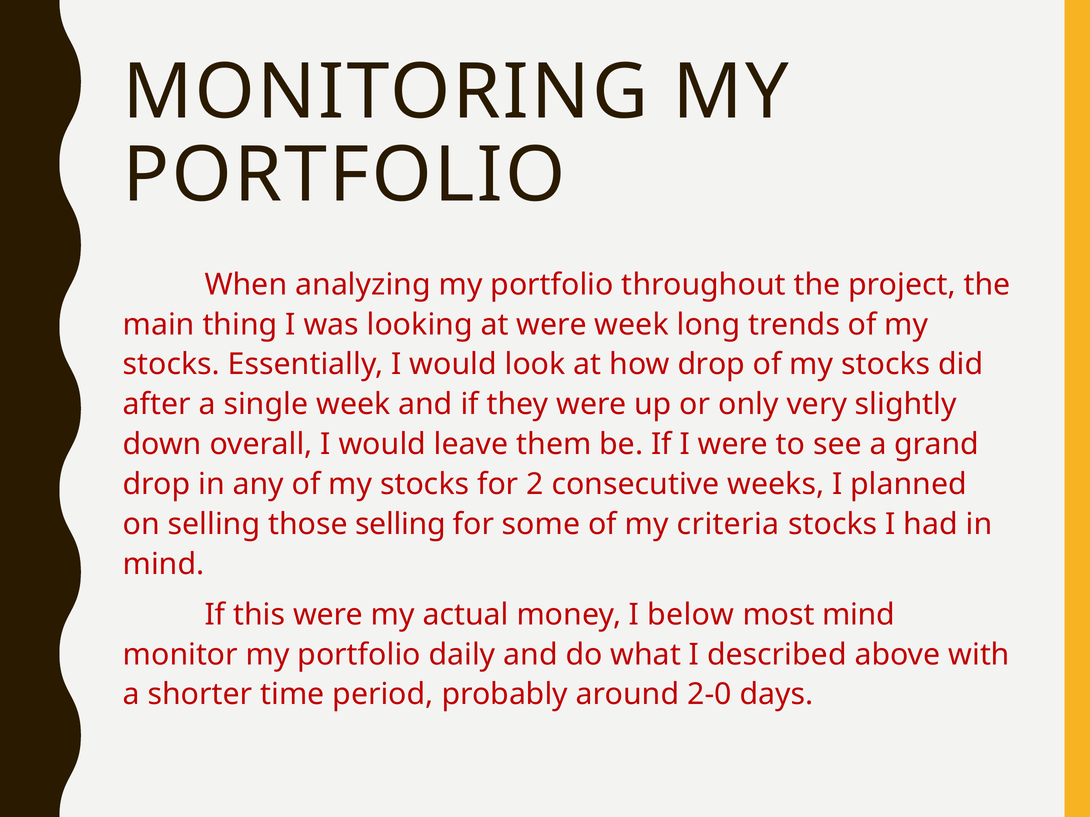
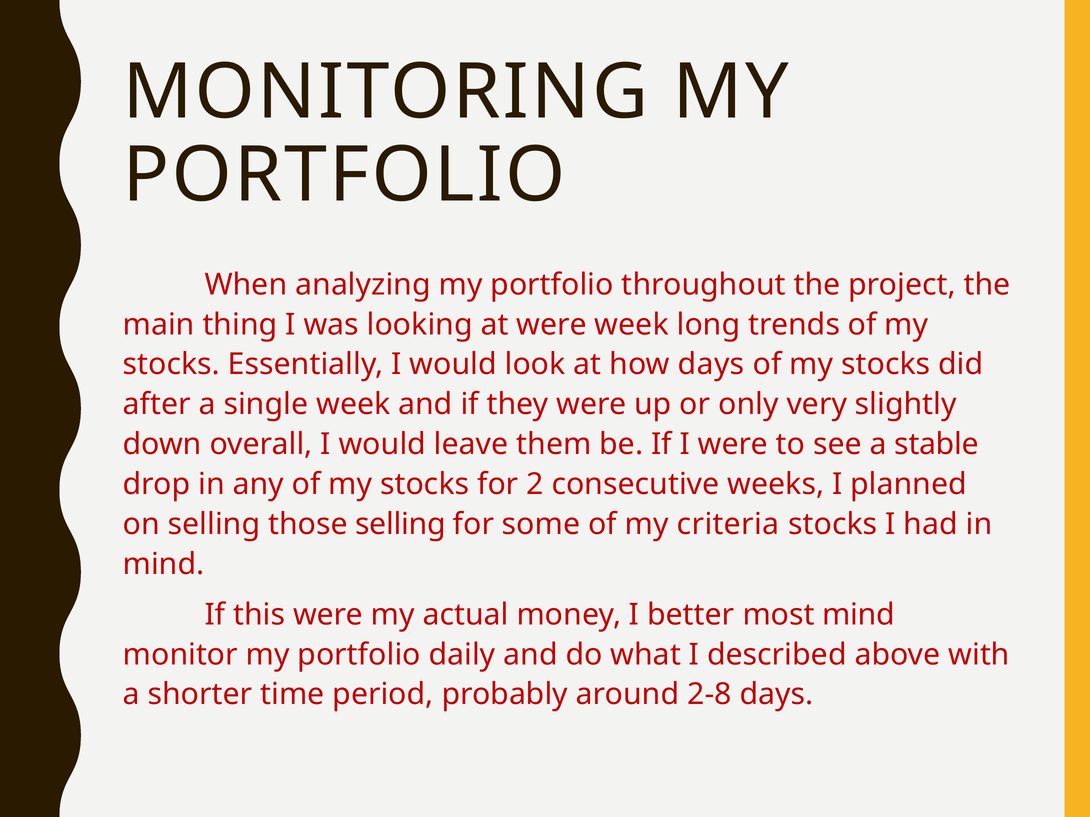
how drop: drop -> days
grand: grand -> stable
below: below -> better
2-0: 2-0 -> 2-8
